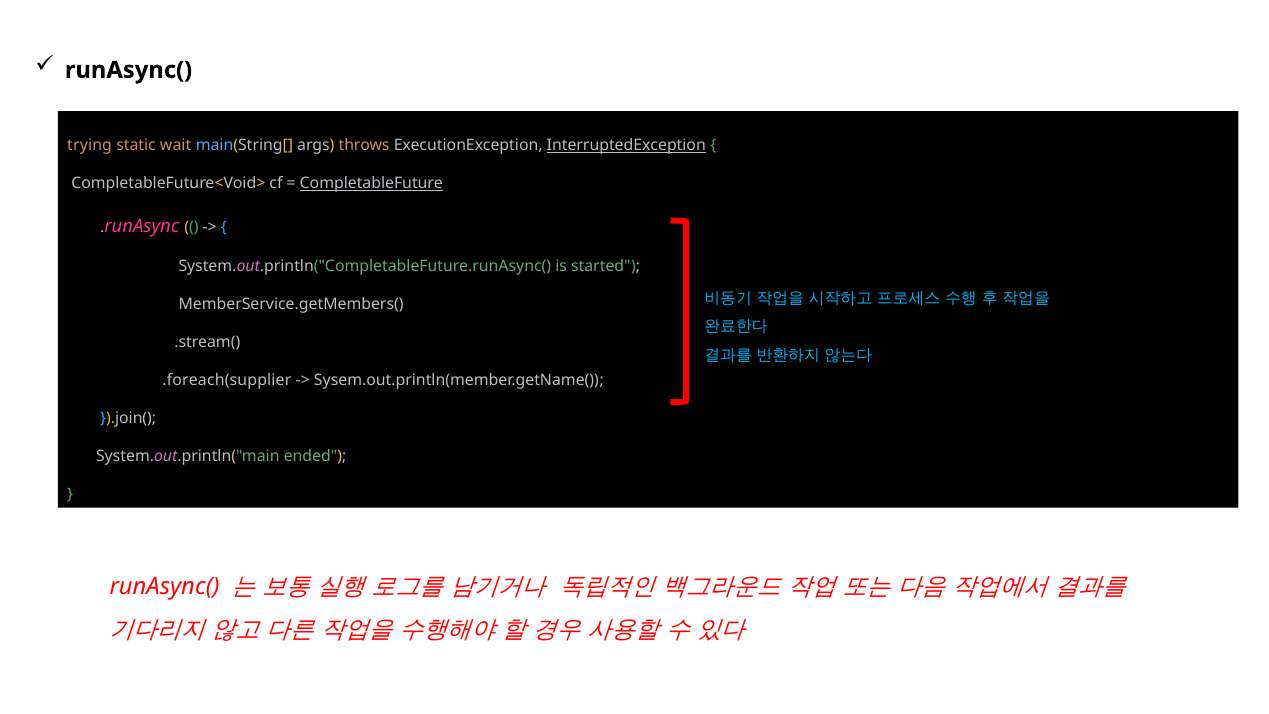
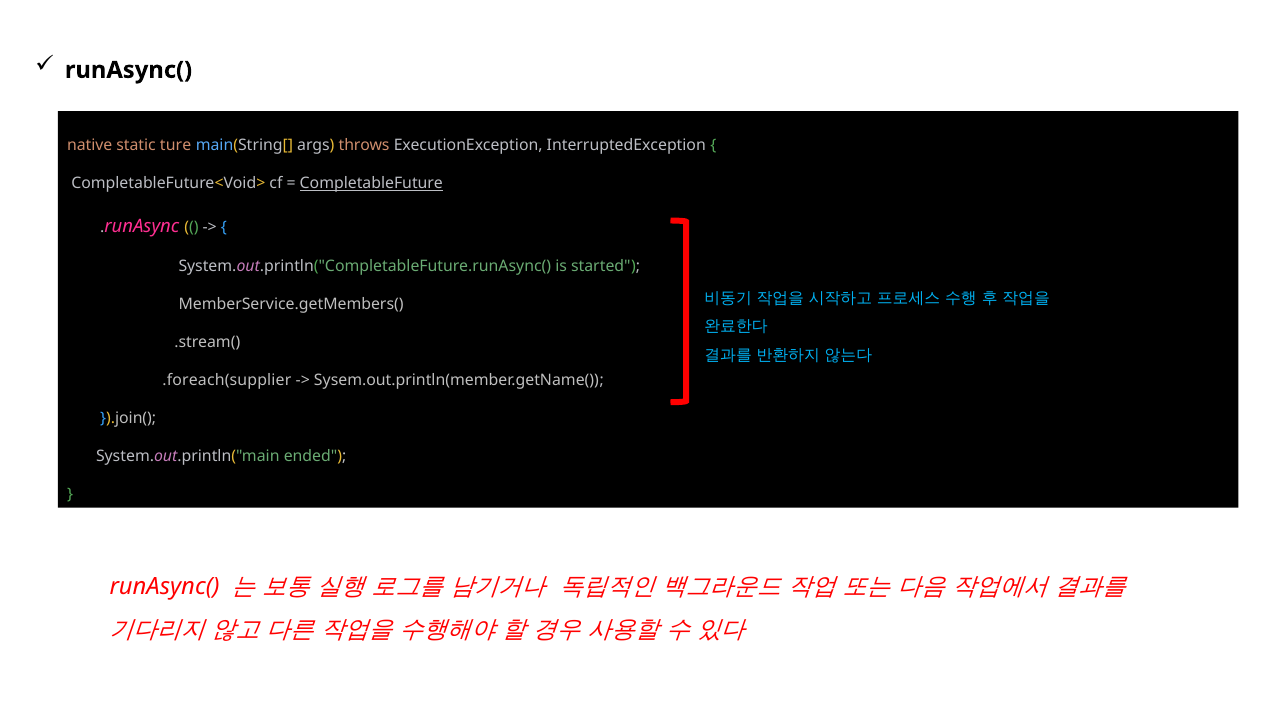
trying: trying -> native
wait: wait -> ture
InterruptedException underline: present -> none
